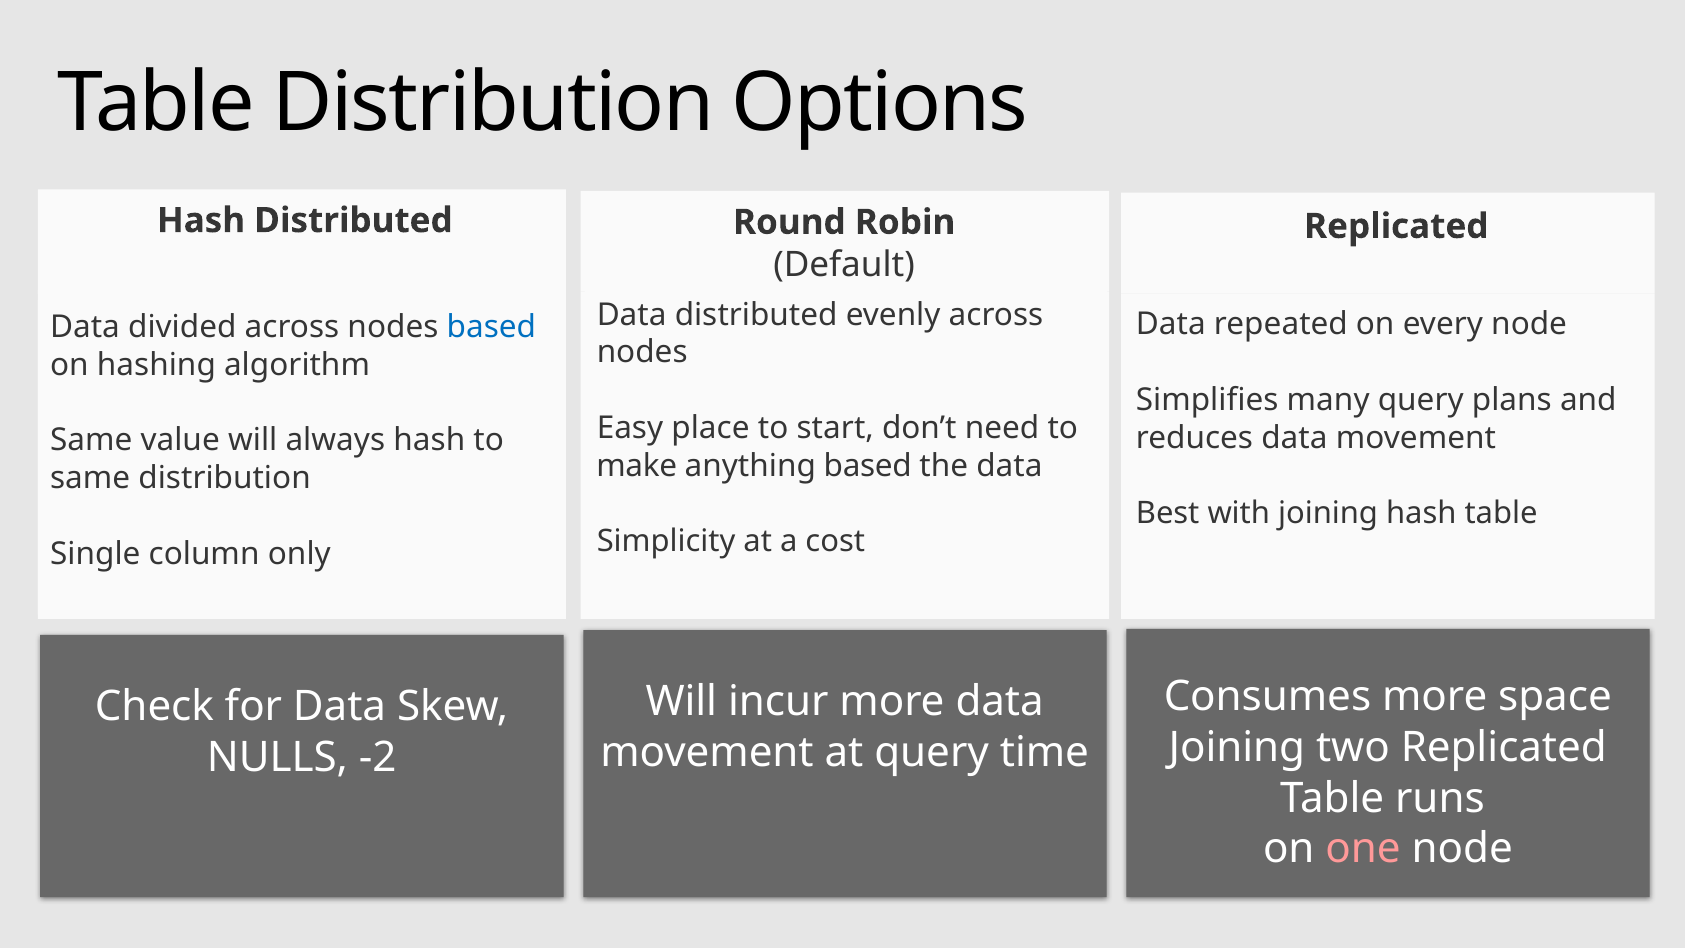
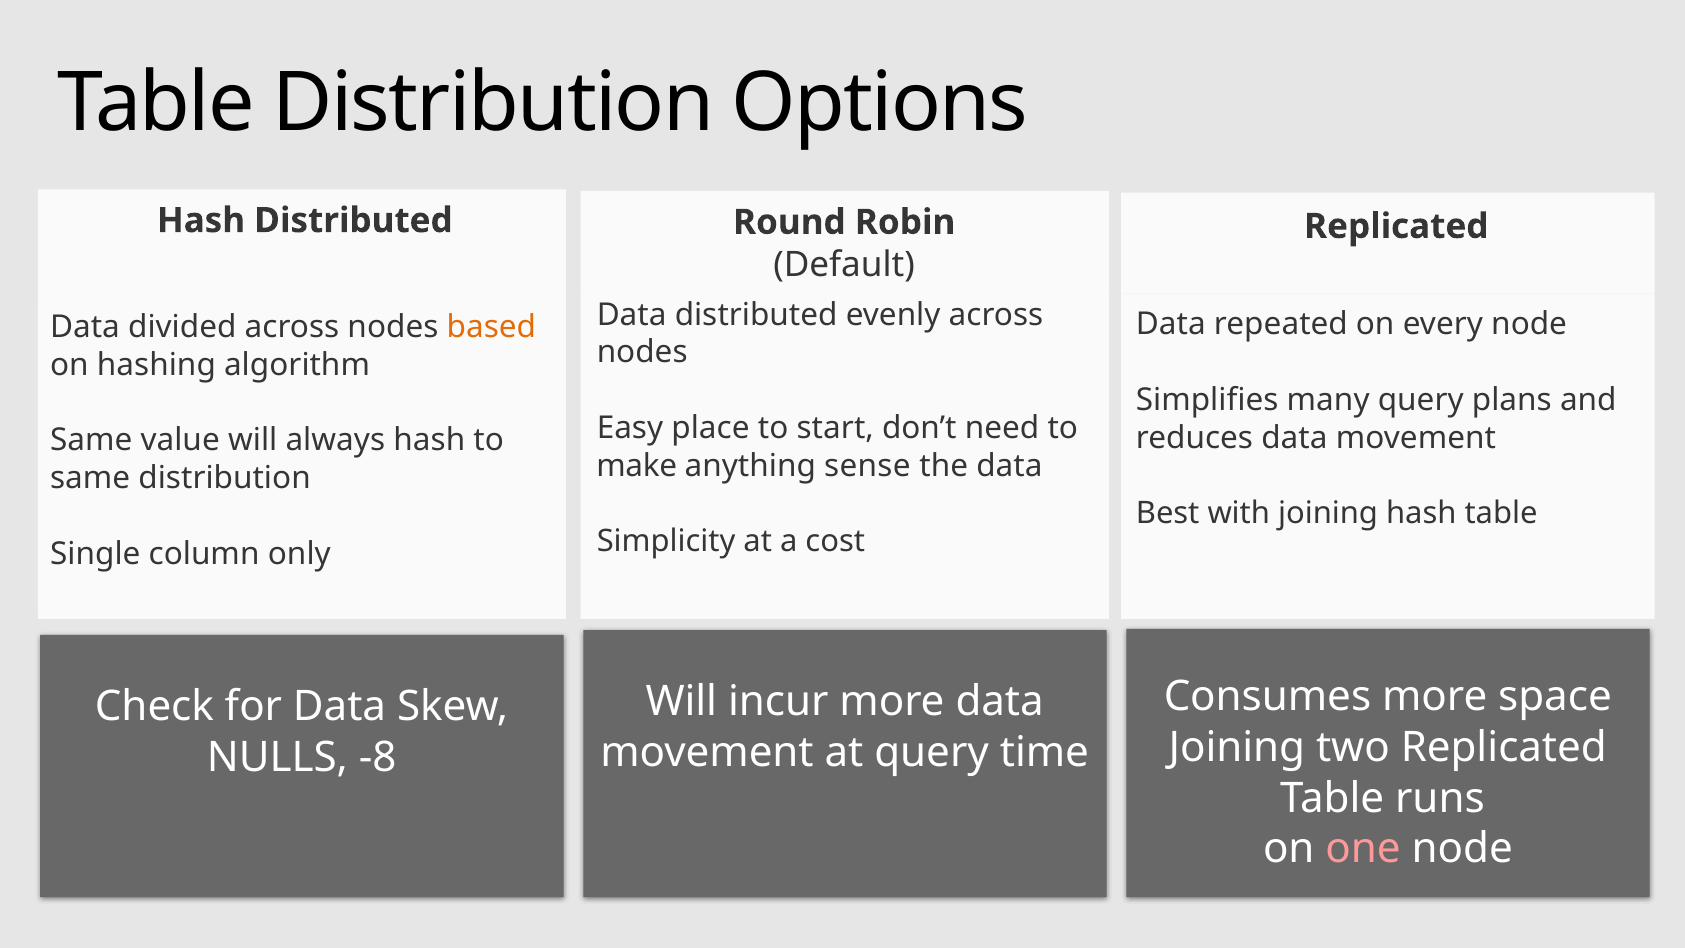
based at (491, 327) colour: blue -> orange
anything based: based -> sense
-2: -2 -> -8
